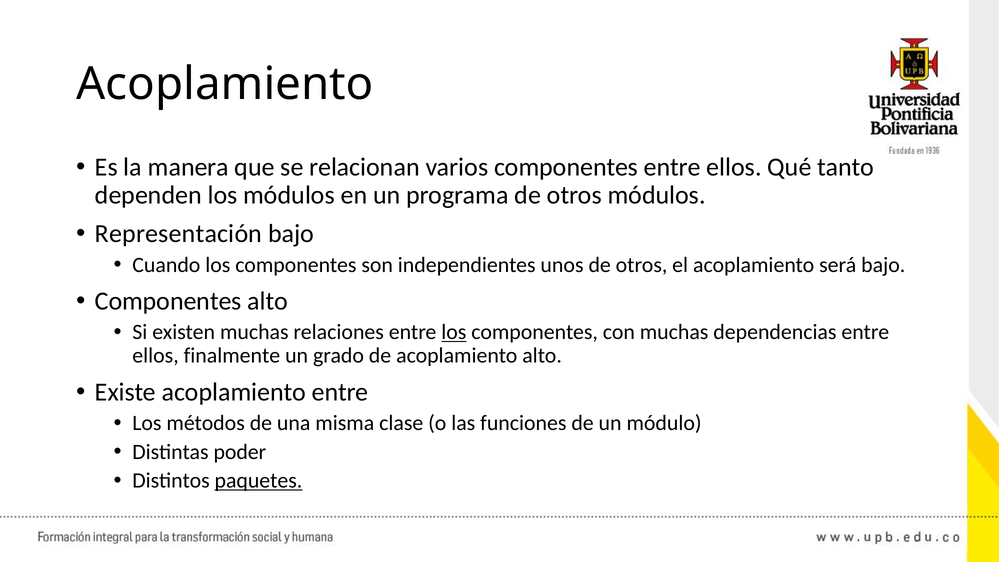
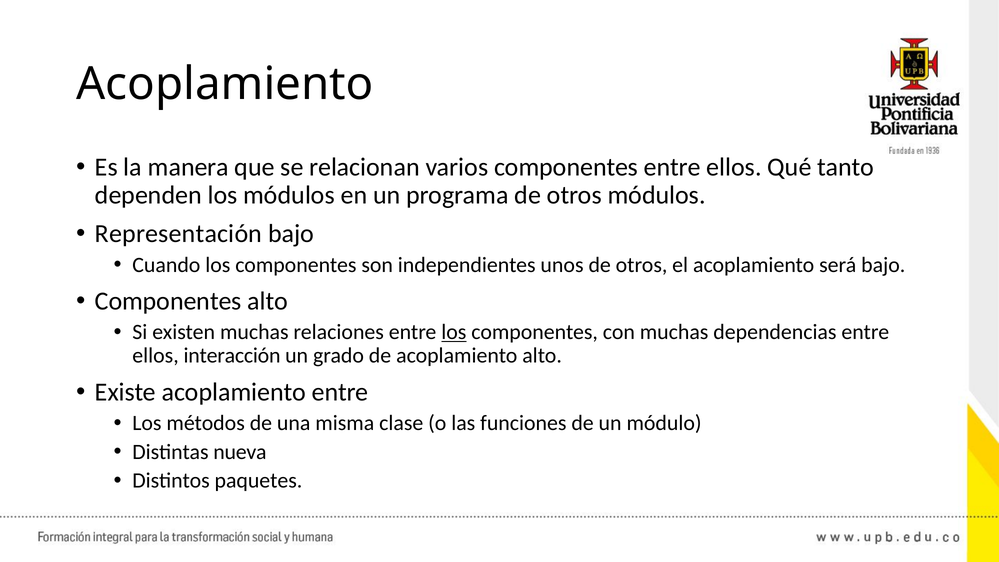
finalmente: finalmente -> interacción
poder: poder -> nueva
paquetes underline: present -> none
